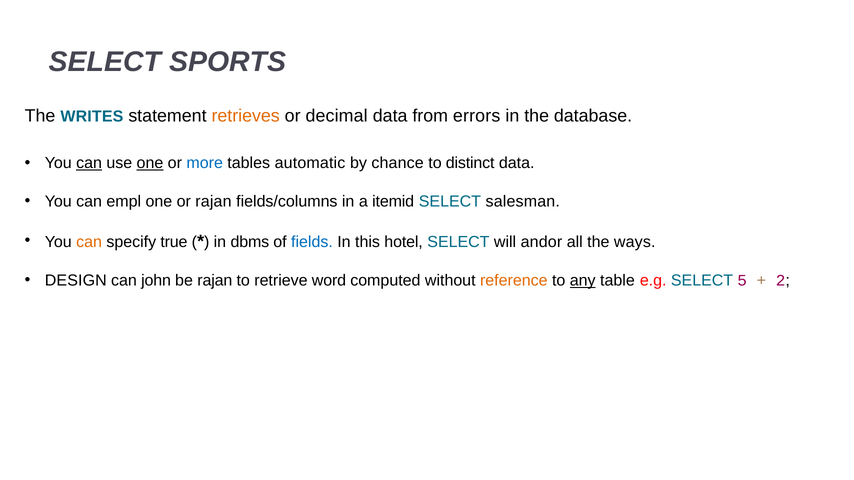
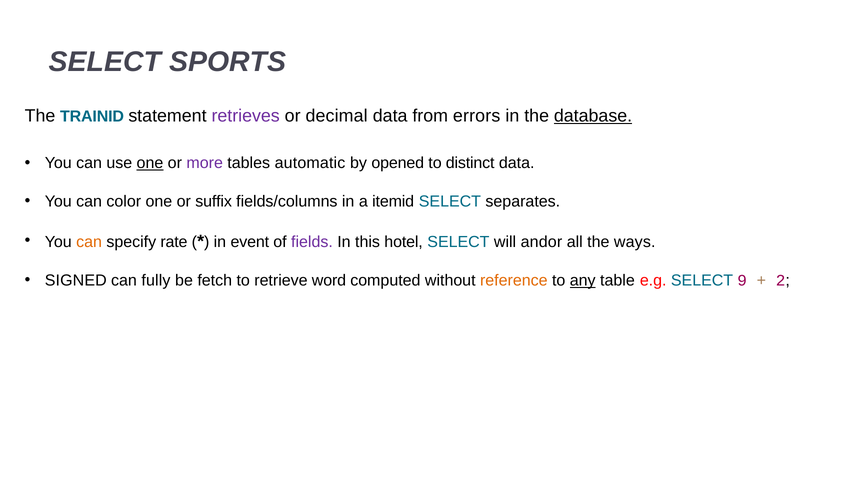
WRITES: WRITES -> TRAINID
retrieves colour: orange -> purple
database underline: none -> present
can at (89, 163) underline: present -> none
more colour: blue -> purple
chance: chance -> opened
empl: empl -> color
or rajan: rajan -> suffix
salesman: salesman -> separates
true: true -> rate
dbms: dbms -> event
fields colour: blue -> purple
DESIGN: DESIGN -> SIGNED
john: john -> fully
be rajan: rajan -> fetch
5: 5 -> 9
